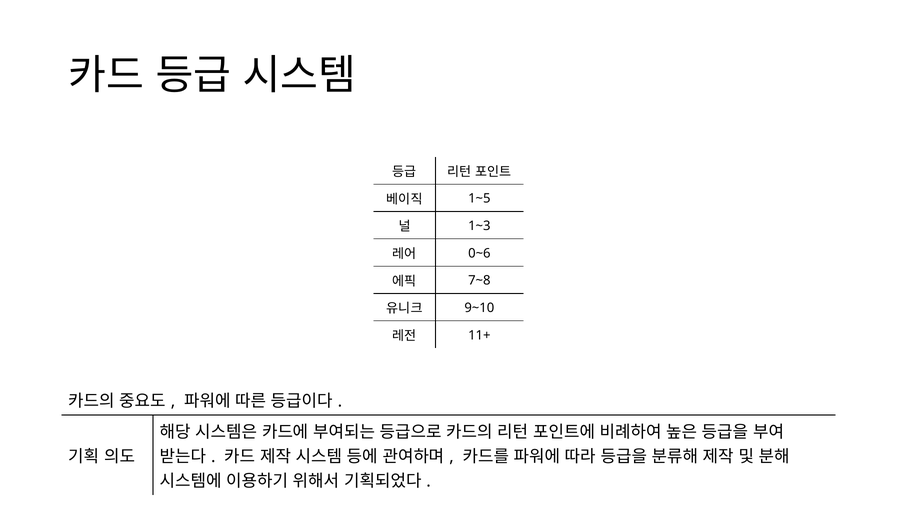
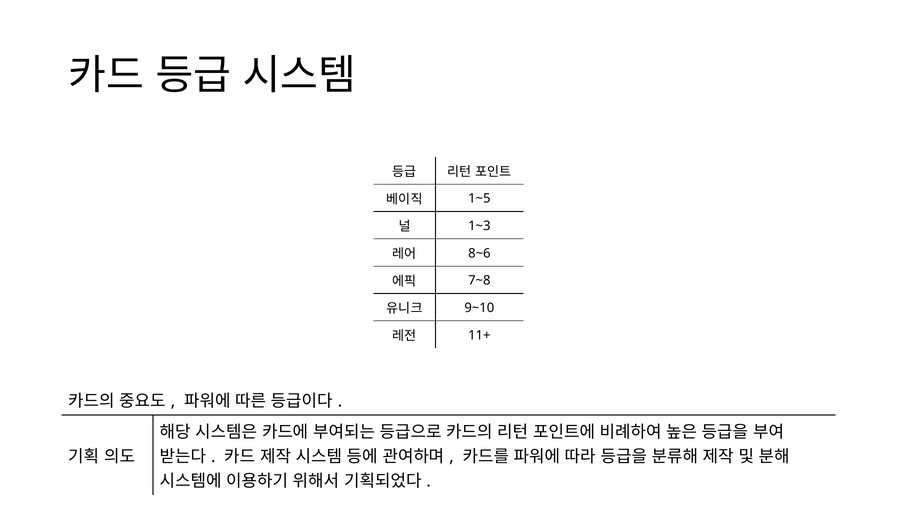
0~6: 0~6 -> 8~6
